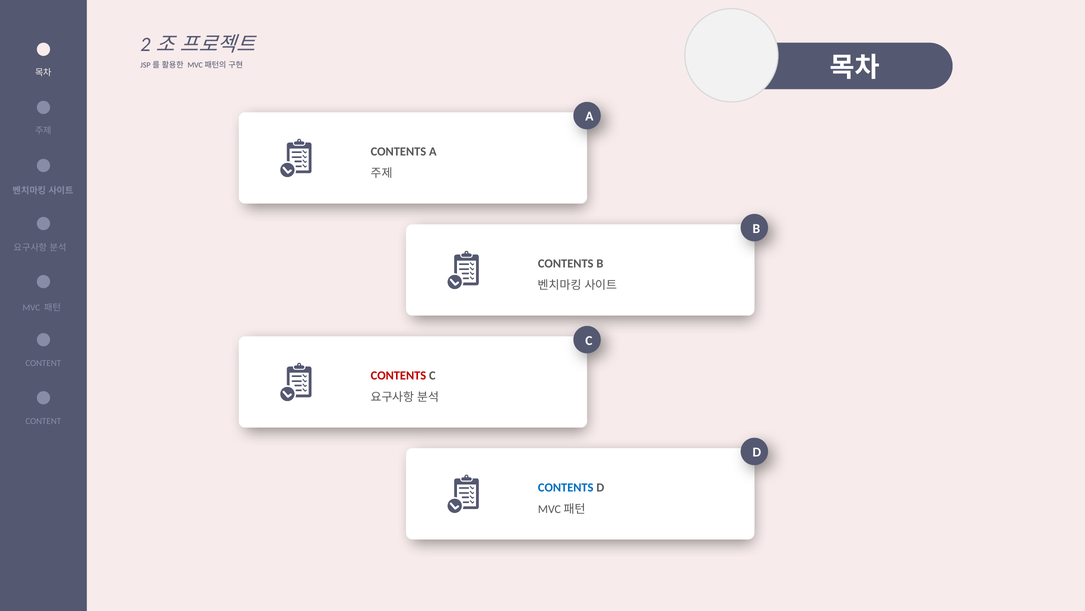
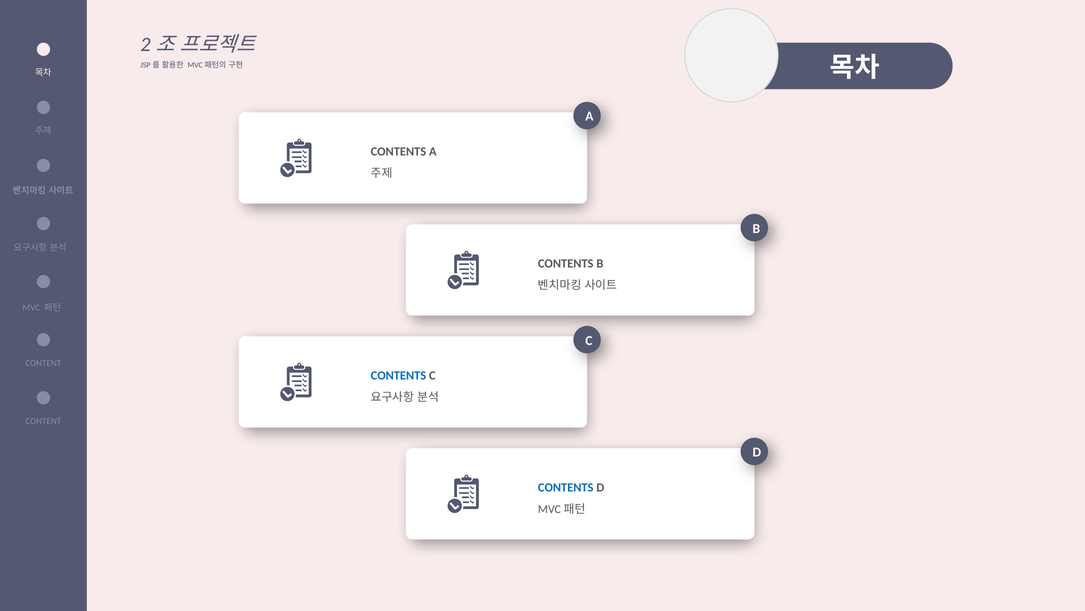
CONTENTS at (398, 375) colour: red -> blue
